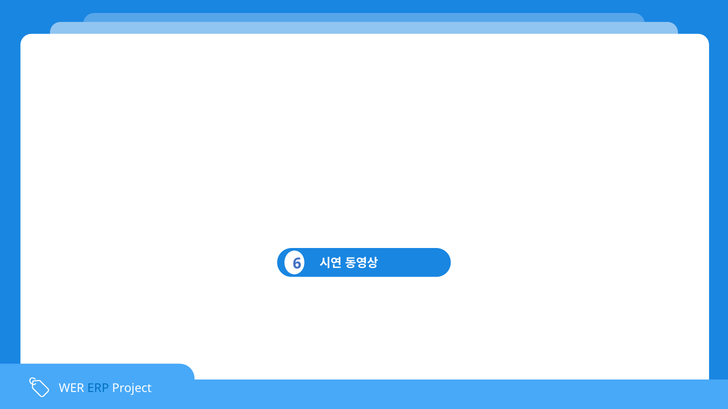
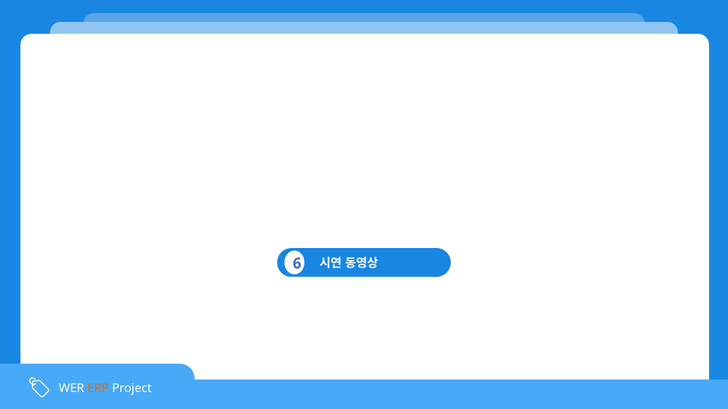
ERP colour: blue -> orange
